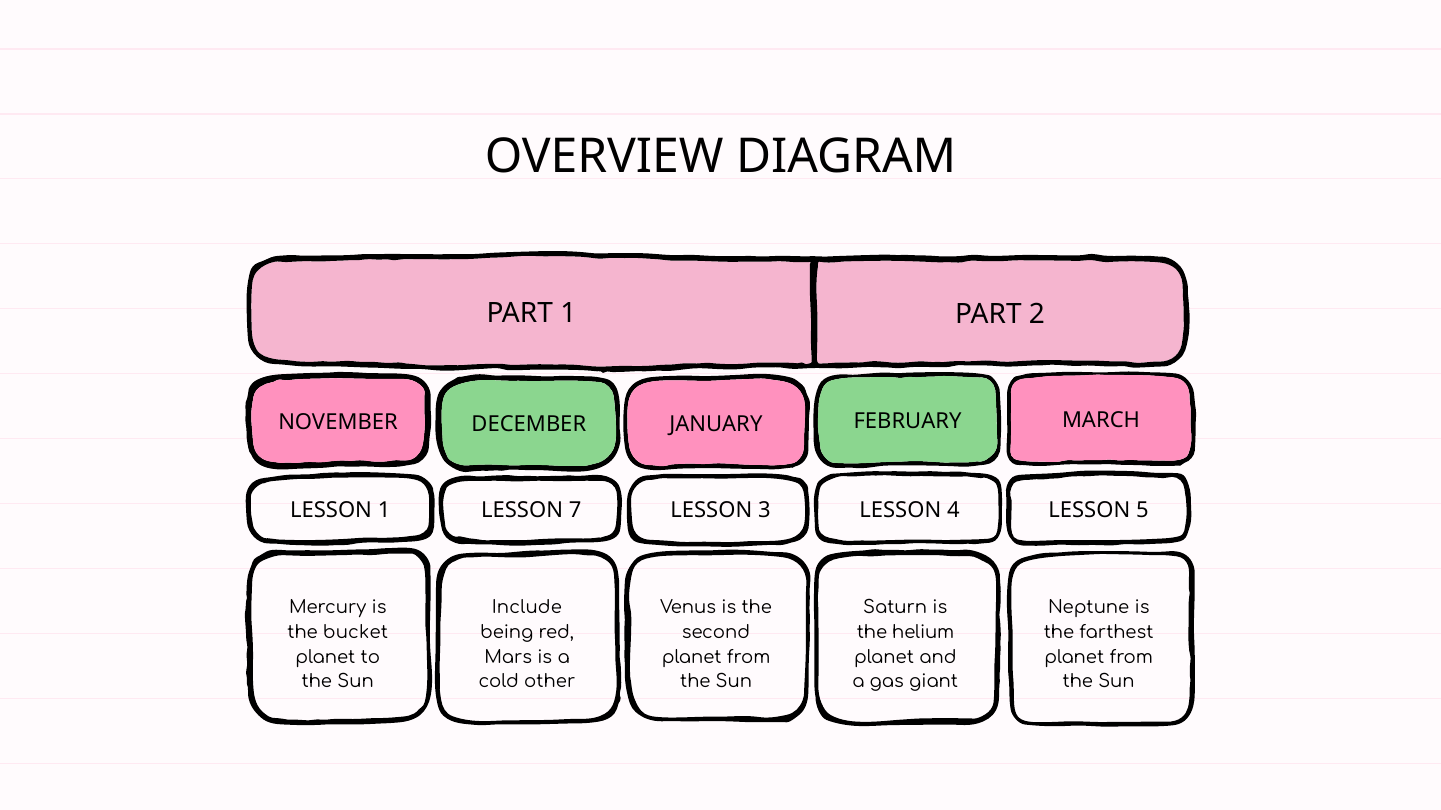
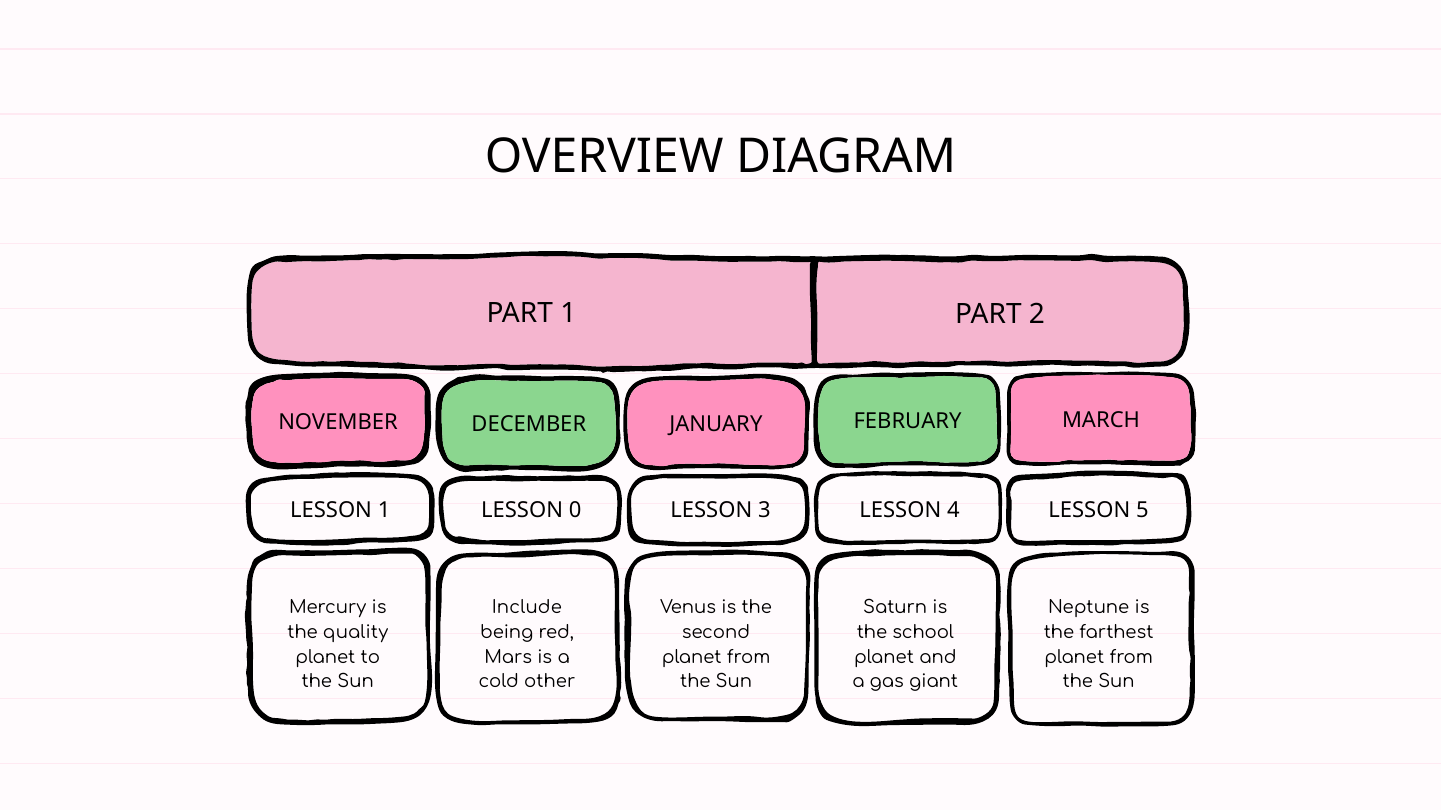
7: 7 -> 0
bucket: bucket -> quality
helium: helium -> school
